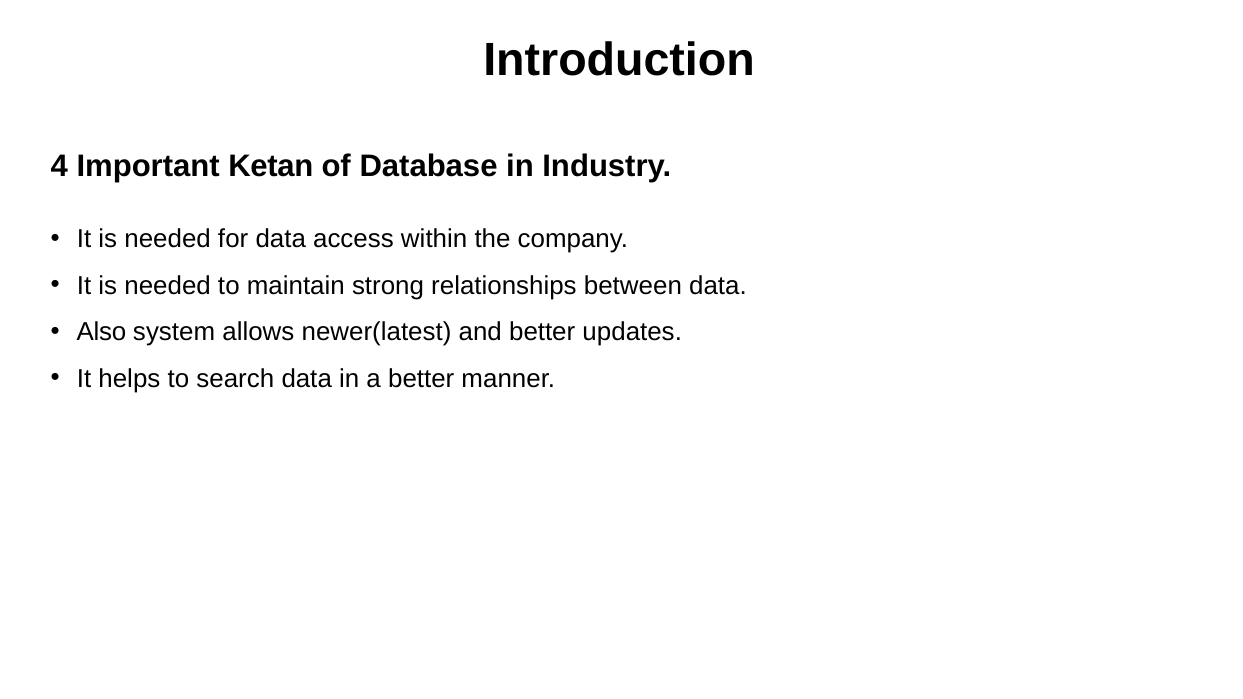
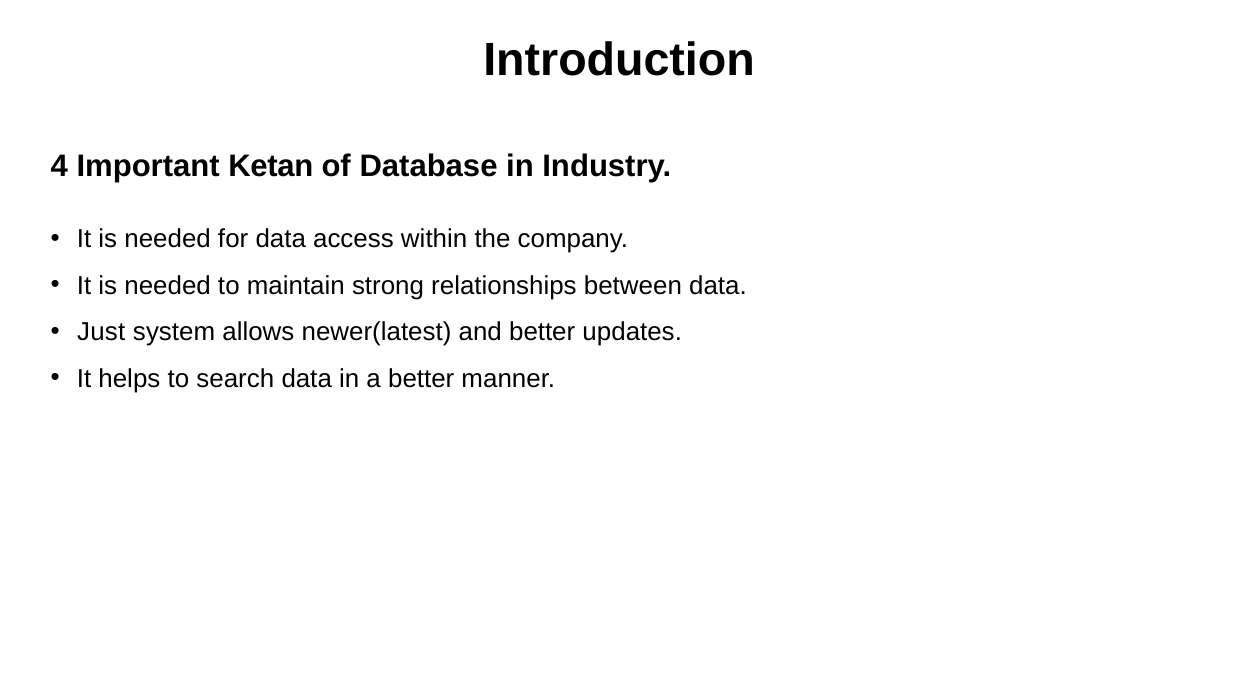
Also: Also -> Just
